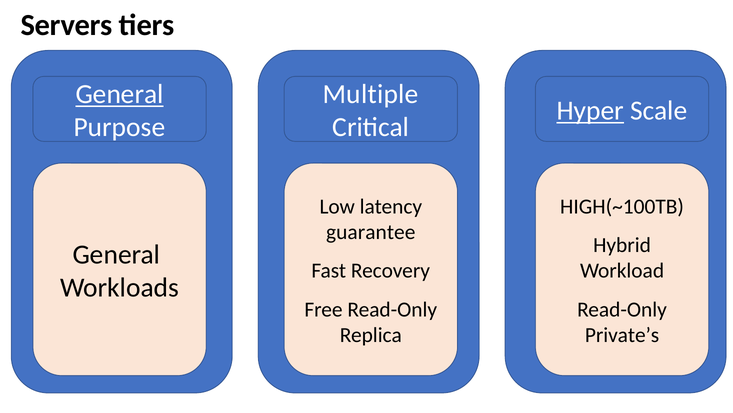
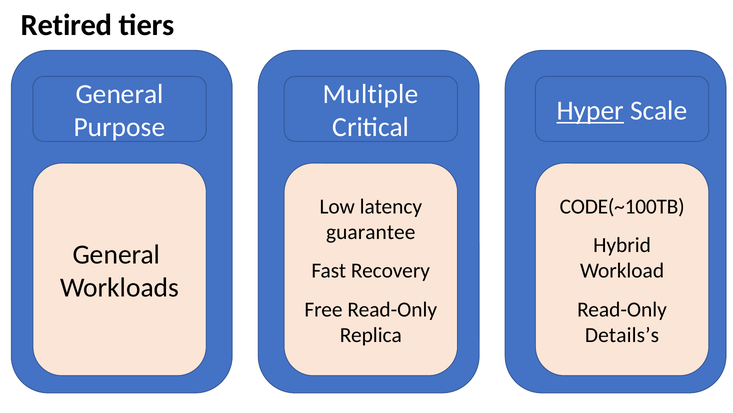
Servers: Servers -> Retired
General at (120, 94) underline: present -> none
HIGH(~100TB: HIGH(~100TB -> CODE(~100TB
Private’s: Private’s -> Details’s
